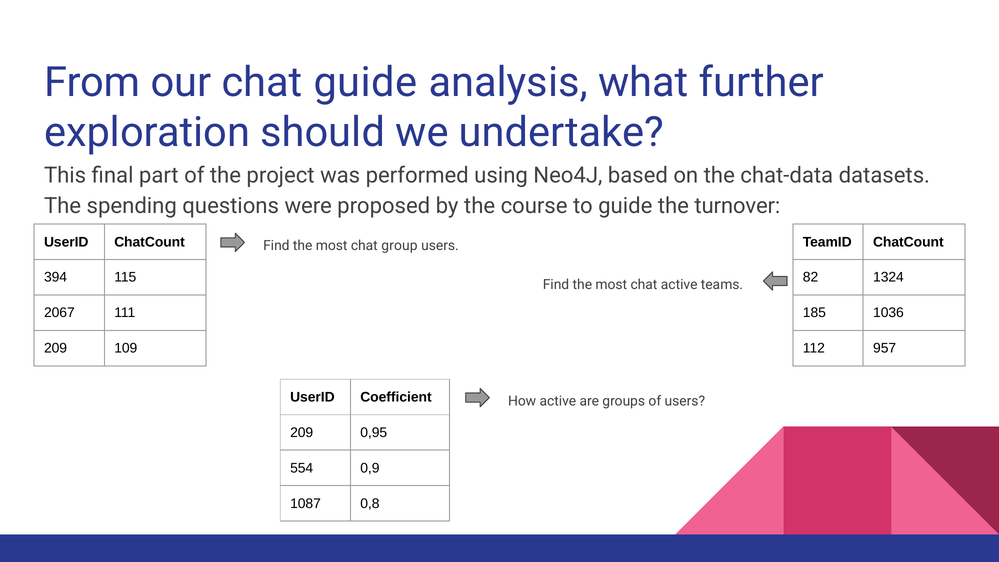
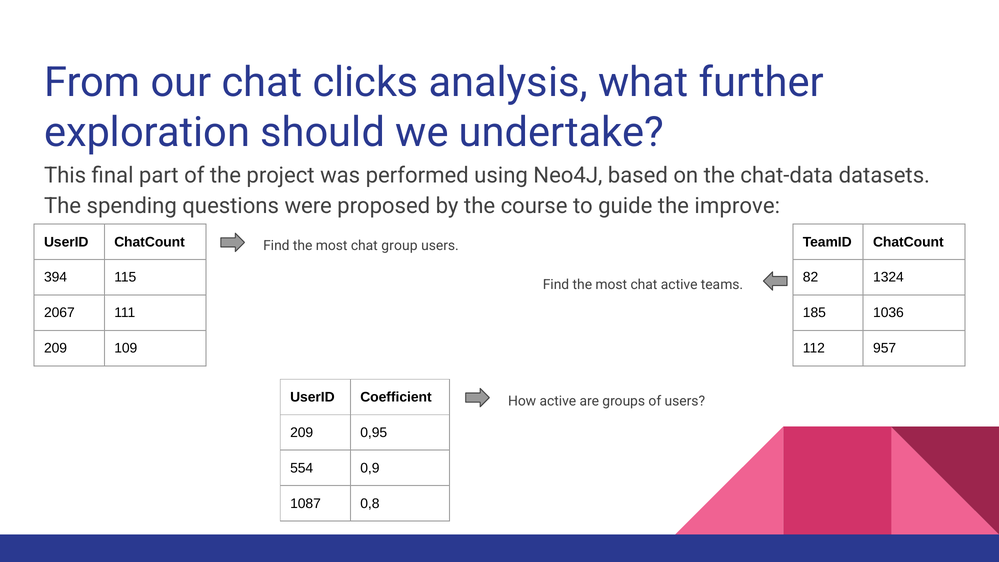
chat guide: guide -> clicks
turnover: turnover -> improve
